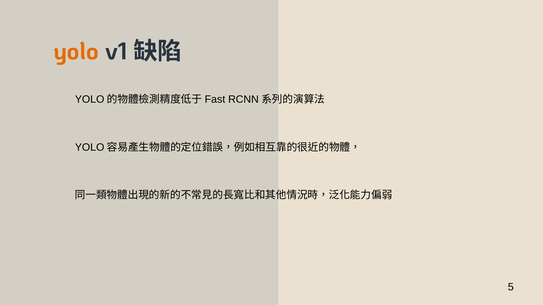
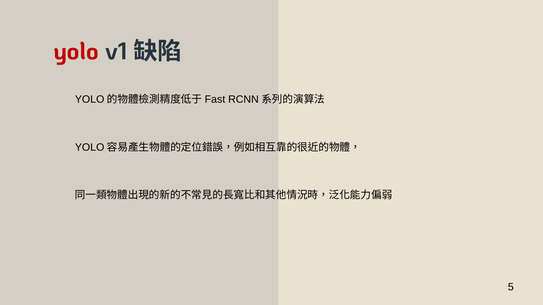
yolo colour: orange -> red
